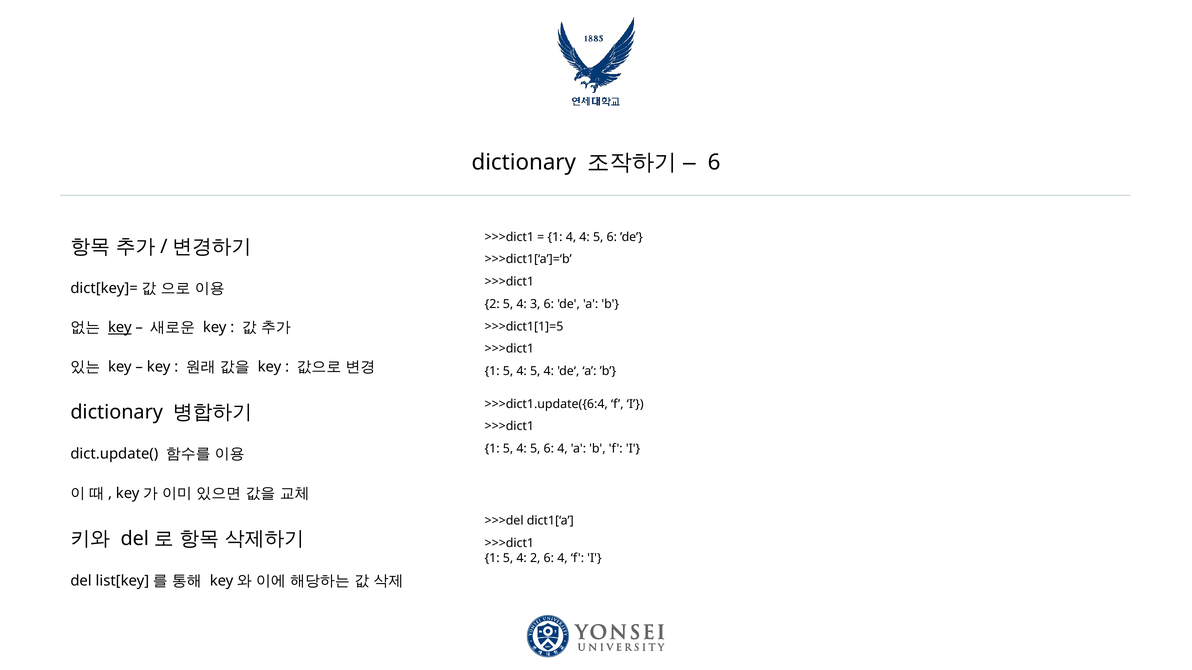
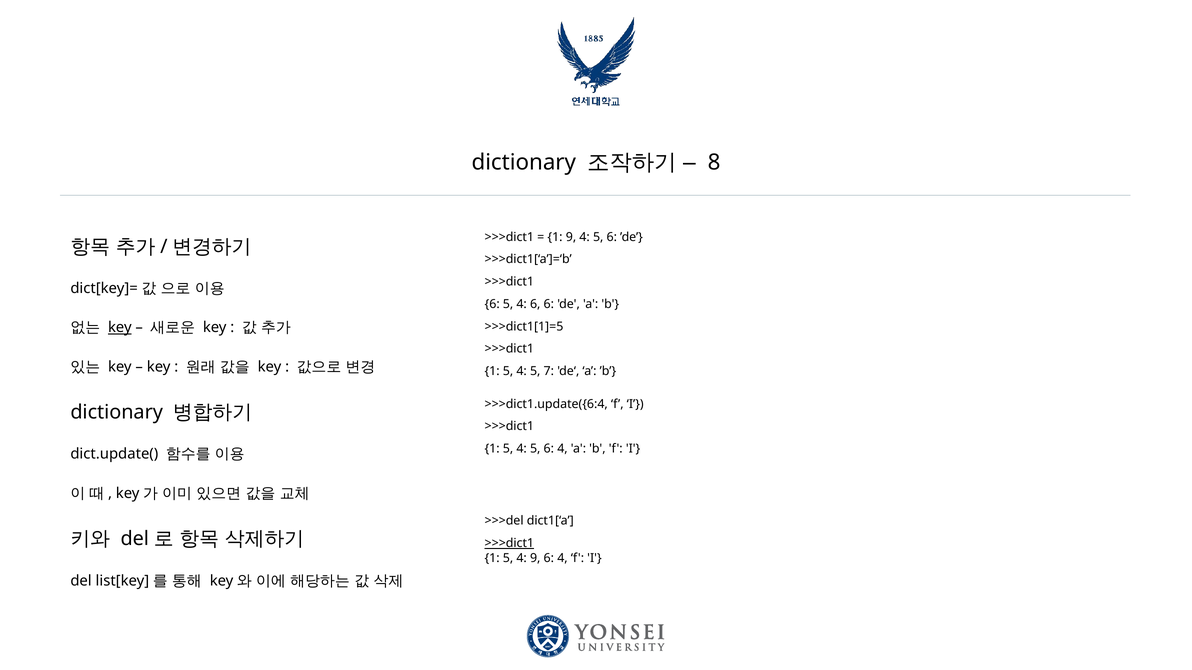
6 at (714, 162): 6 -> 8
1 4: 4 -> 9
2 at (492, 304): 2 -> 6
4 3: 3 -> 6
4 5 4: 4 -> 7
>>>dict1 at (509, 543) underline: none -> present
4 2: 2 -> 9
